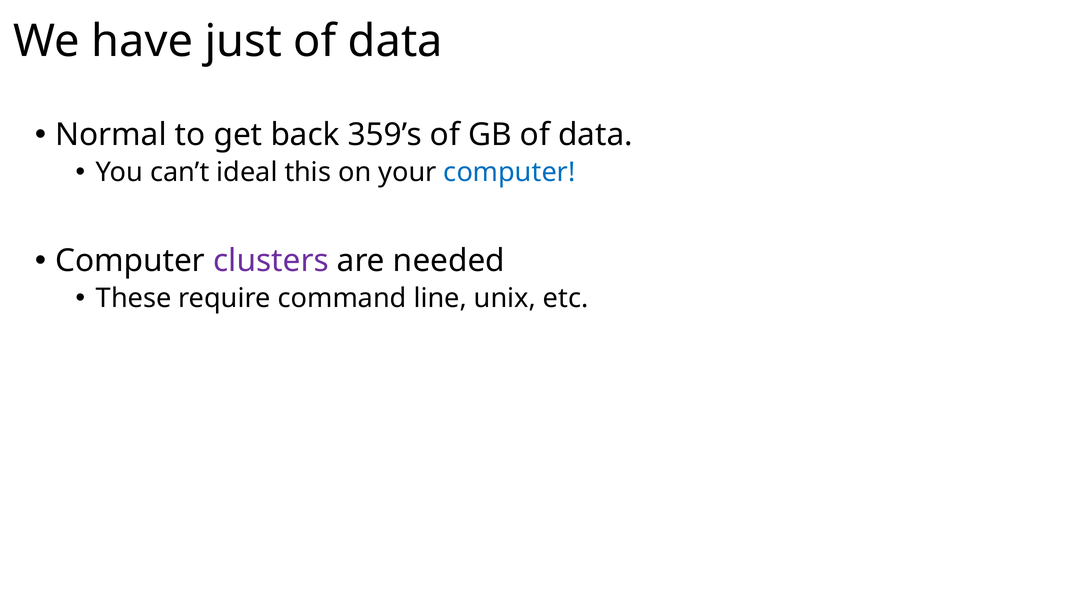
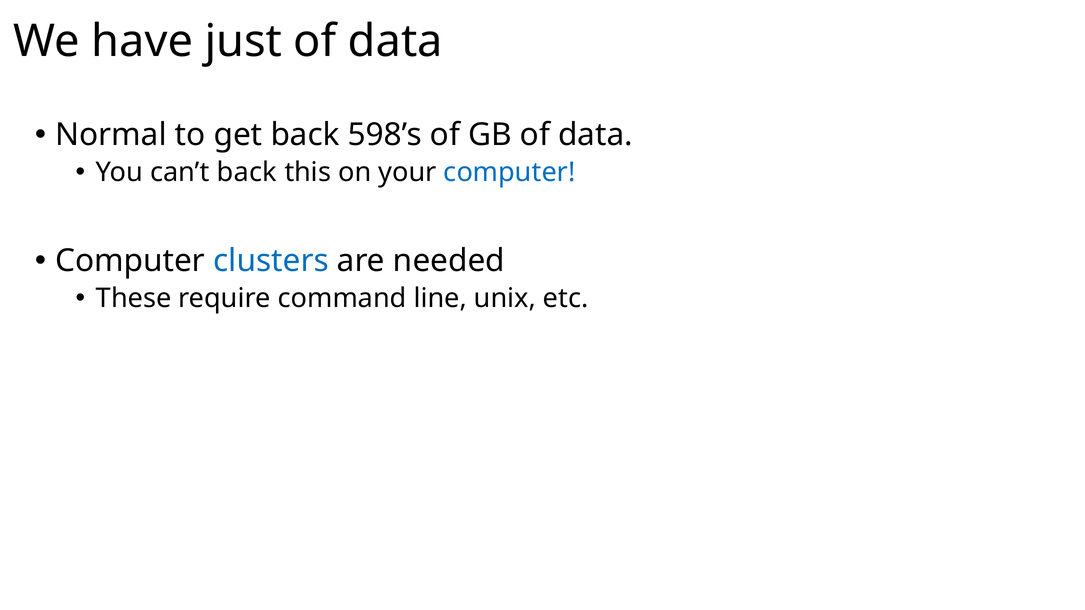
359’s: 359’s -> 598’s
can’t ideal: ideal -> back
clusters colour: purple -> blue
